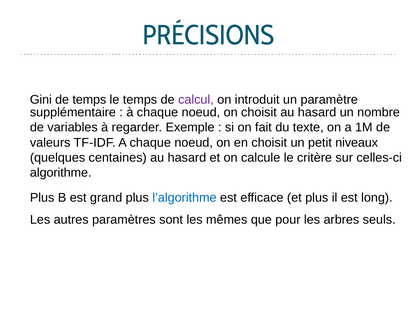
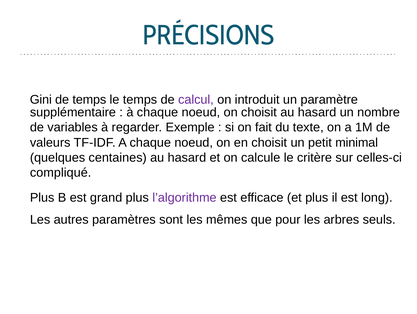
niveaux: niveaux -> minimal
algorithme: algorithme -> compliqué
l’algorithme colour: blue -> purple
